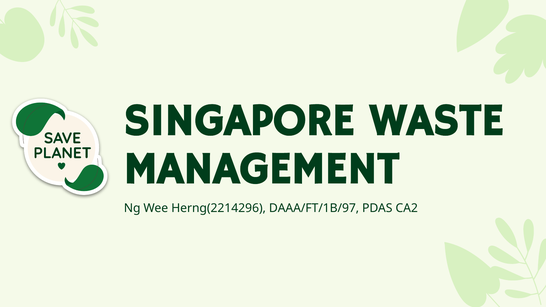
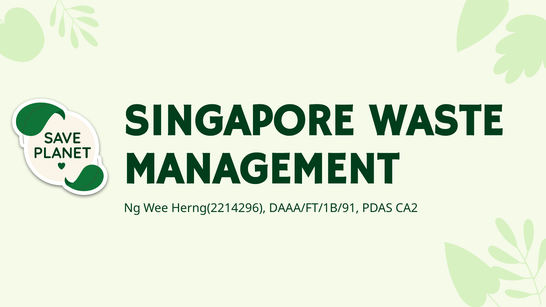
DAAA/FT/1B/97: DAAA/FT/1B/97 -> DAAA/FT/1B/91
